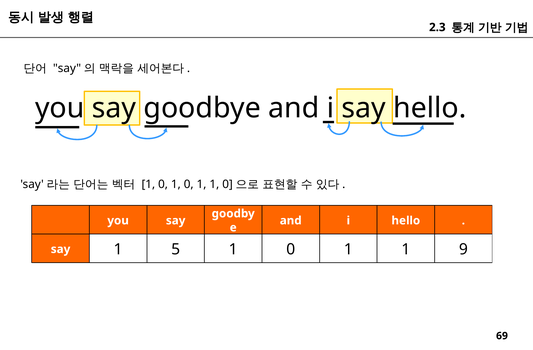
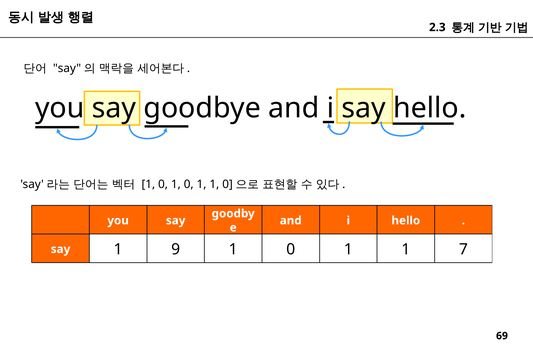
5: 5 -> 9
9: 9 -> 7
